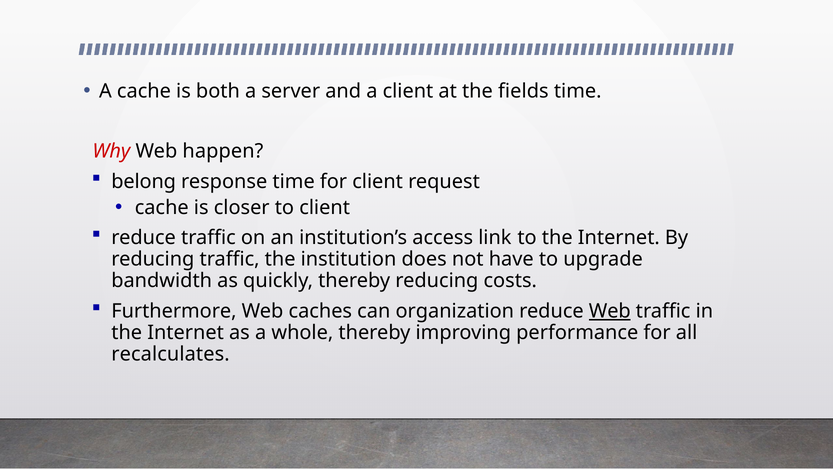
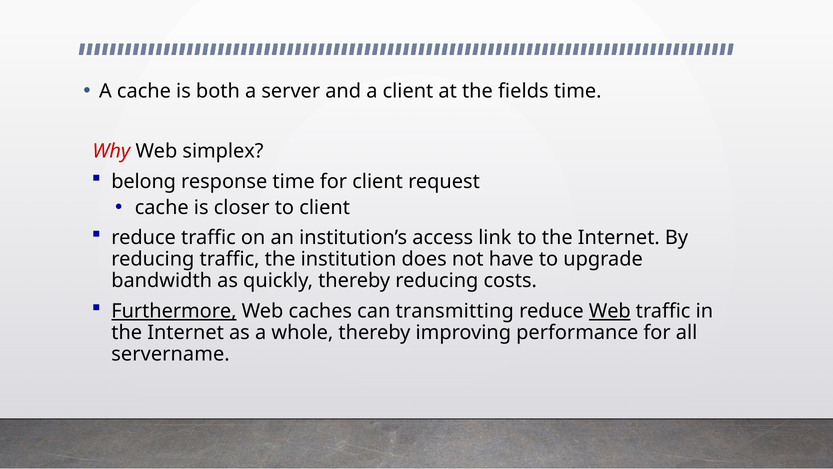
happen: happen -> simplex
Furthermore underline: none -> present
organization: organization -> transmitting
recalculates: recalculates -> servername
